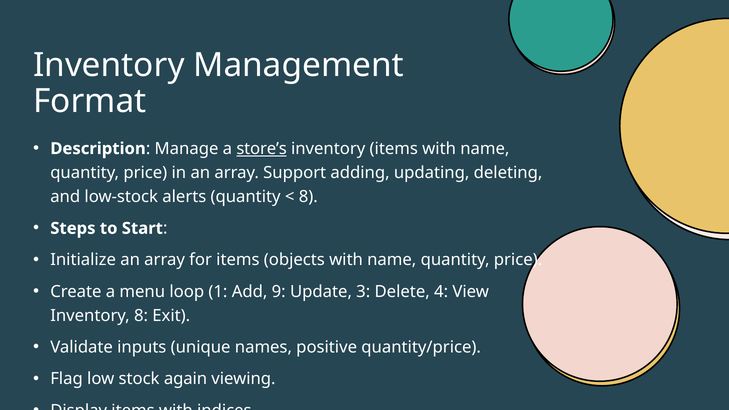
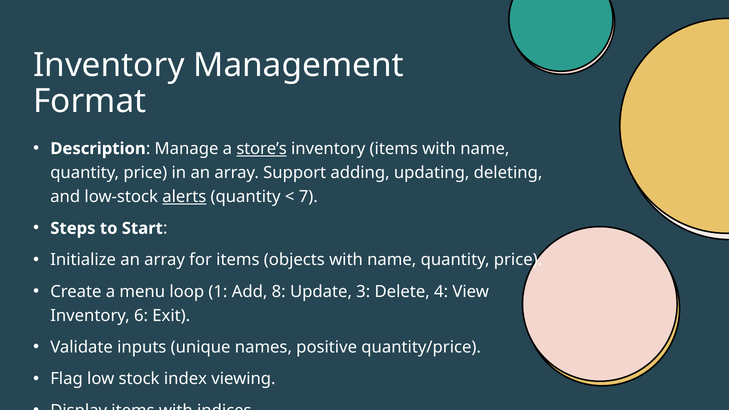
alerts underline: none -> present
8 at (308, 197): 8 -> 7
9: 9 -> 8
Inventory 8: 8 -> 6
again: again -> index
